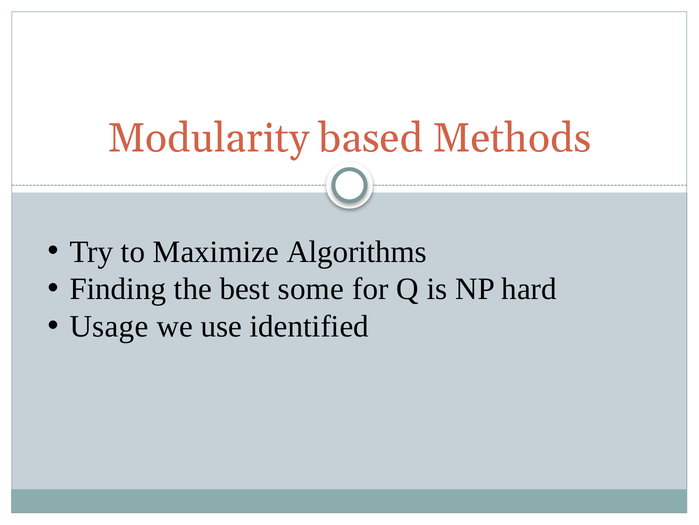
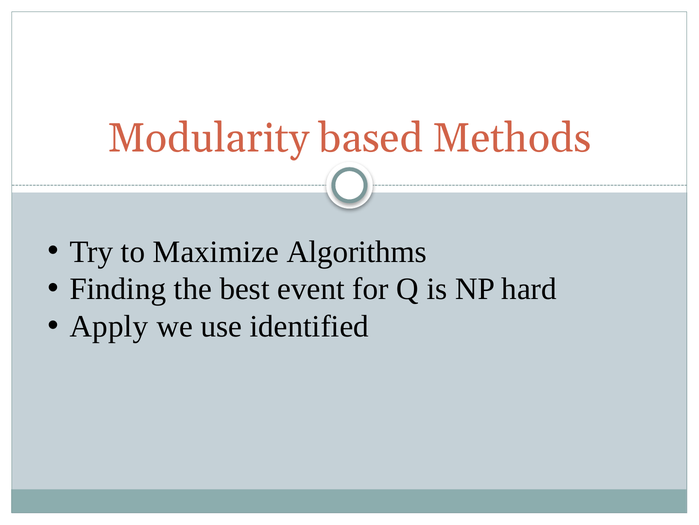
some: some -> event
Usage: Usage -> Apply
